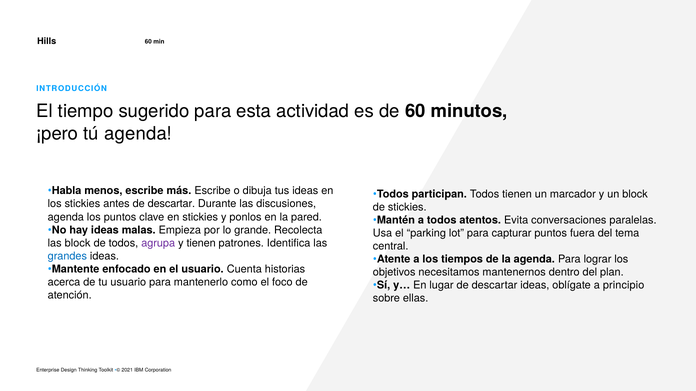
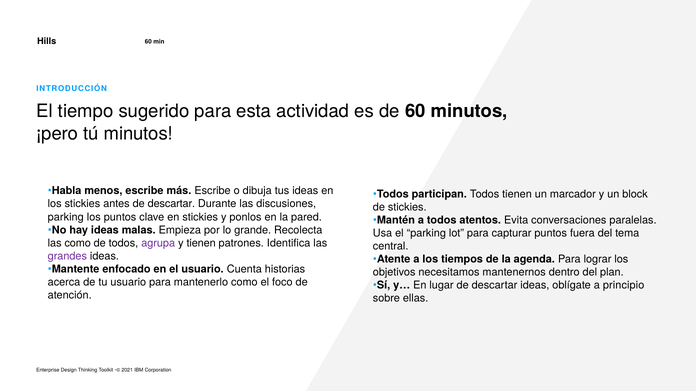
tú agenda: agenda -> minutos
agenda at (66, 217): agenda -> parking
las block: block -> como
grandes colour: blue -> purple
